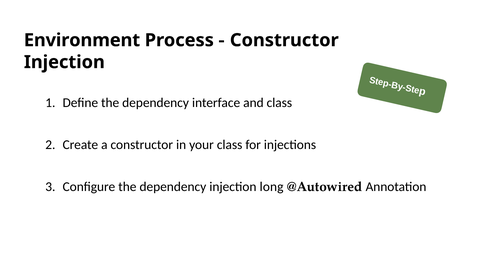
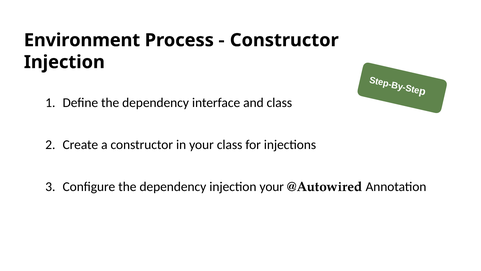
injection long: long -> your
